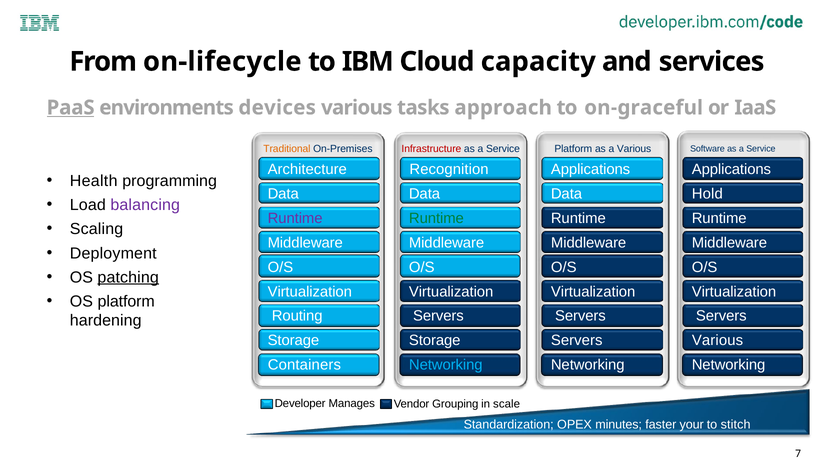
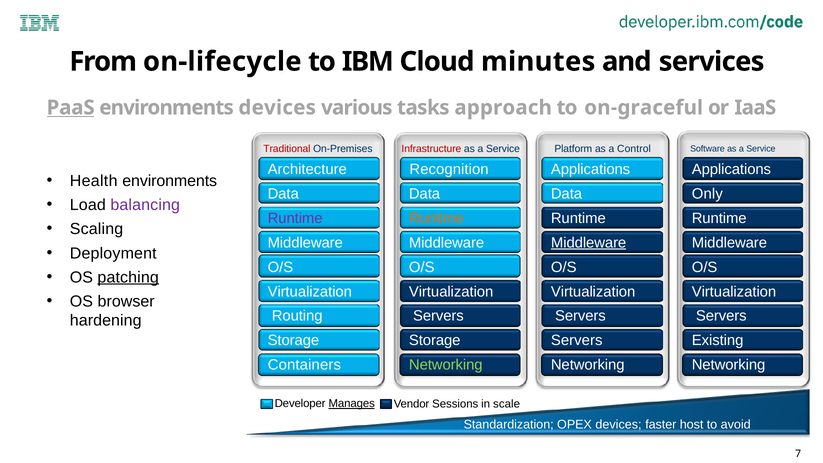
capacity: capacity -> minutes
Traditional colour: orange -> red
a Various: Various -> Control
Health programming: programming -> environments
Hold: Hold -> Only
Runtime at (436, 218) colour: green -> orange
Middleware at (589, 243) underline: none -> present
OS platform: platform -> browser
Various at (718, 340): Various -> Existing
Networking at (446, 365) colour: light blue -> light green
Manages underline: none -> present
Grouping: Grouping -> Sessions
OPEX minutes: minutes -> devices
your: your -> host
stitch: stitch -> avoid
